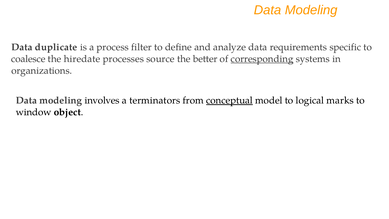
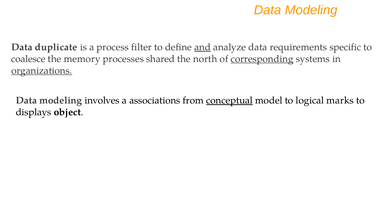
and underline: none -> present
hiredate: hiredate -> memory
source: source -> shared
better: better -> north
organizations underline: none -> present
terminators: terminators -> associations
window: window -> displays
